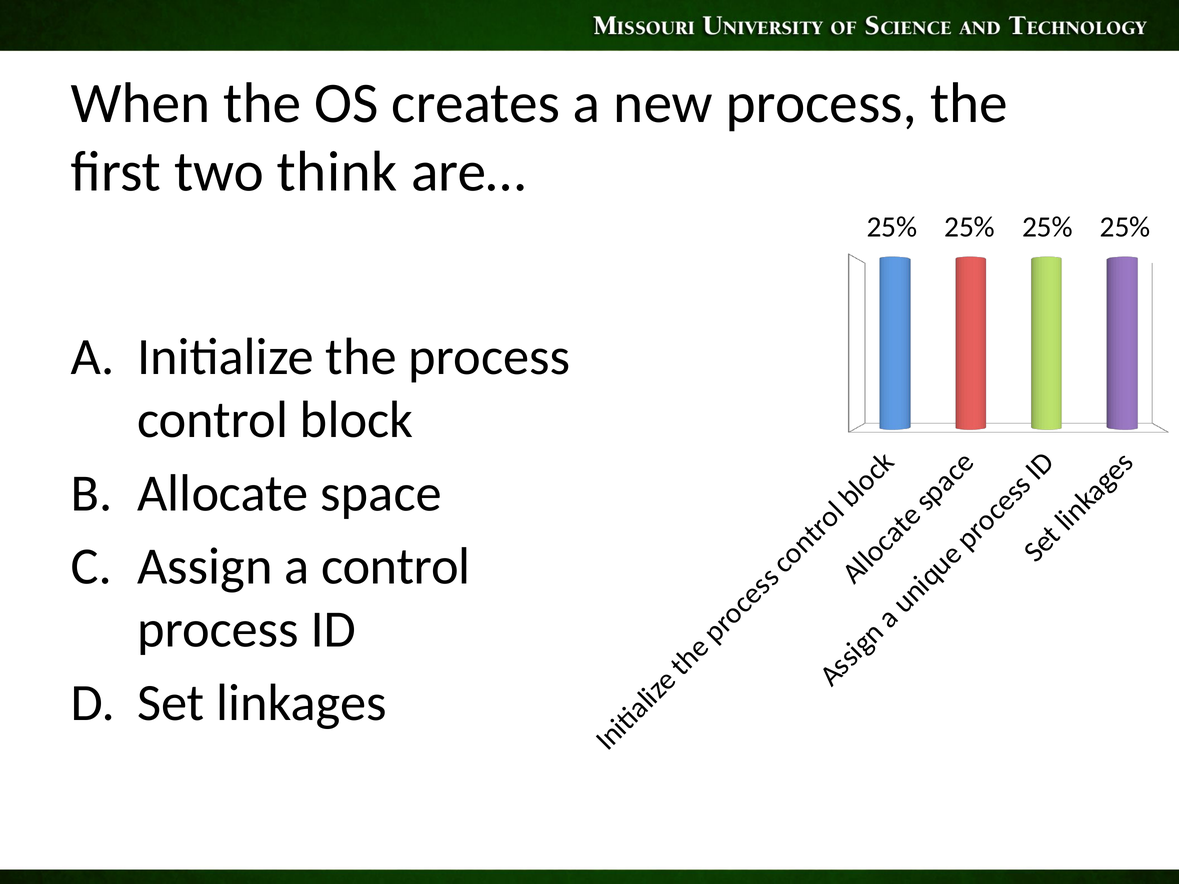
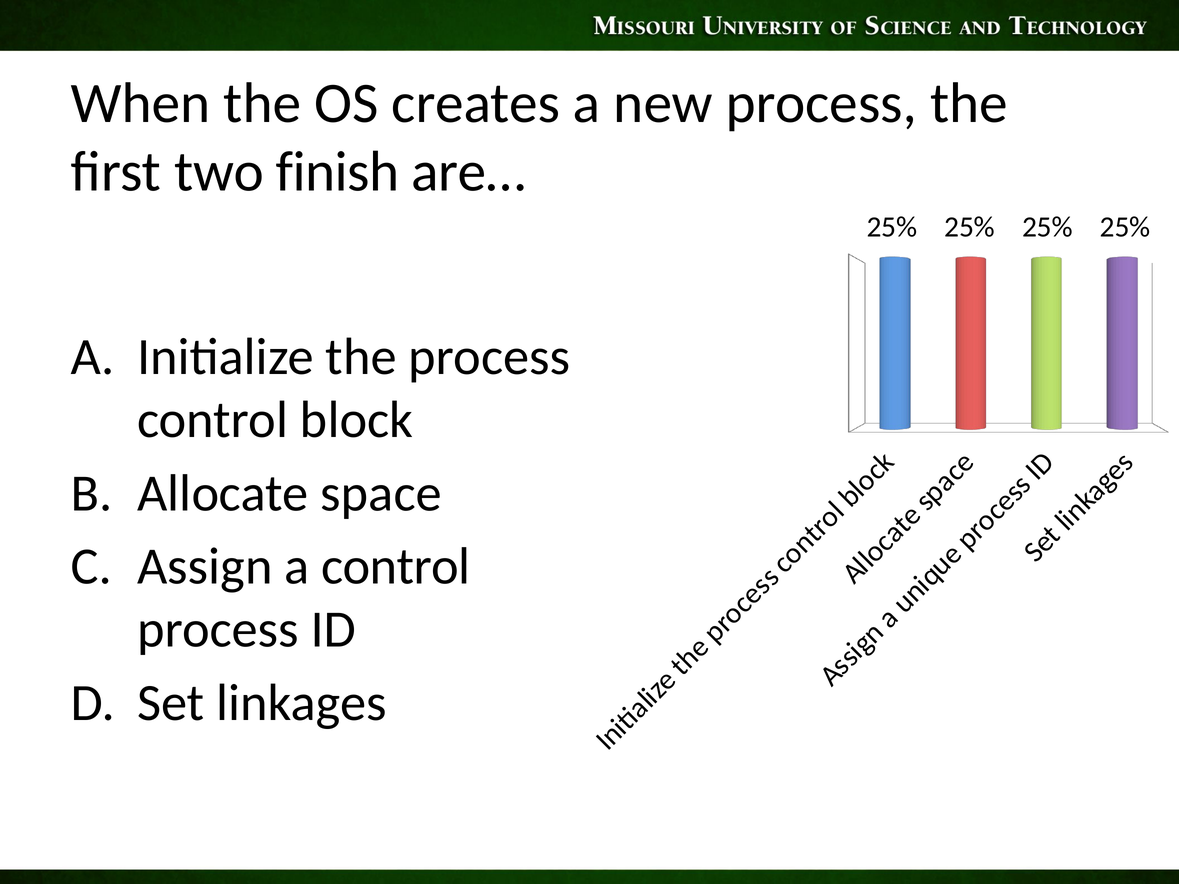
think: think -> finish
